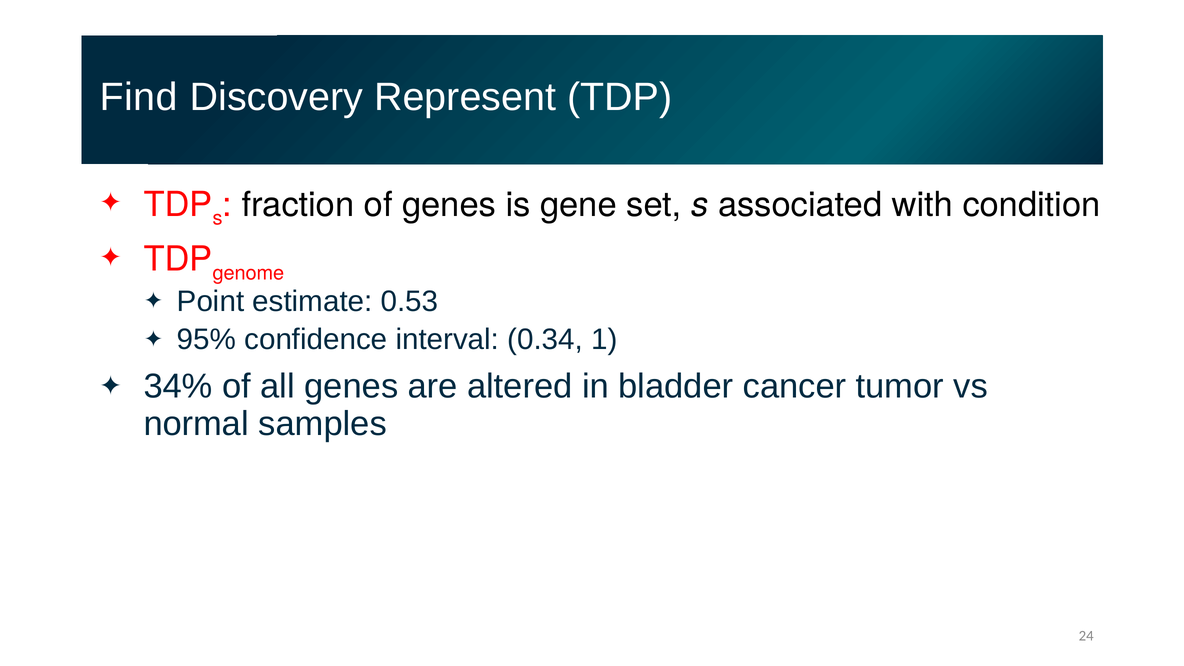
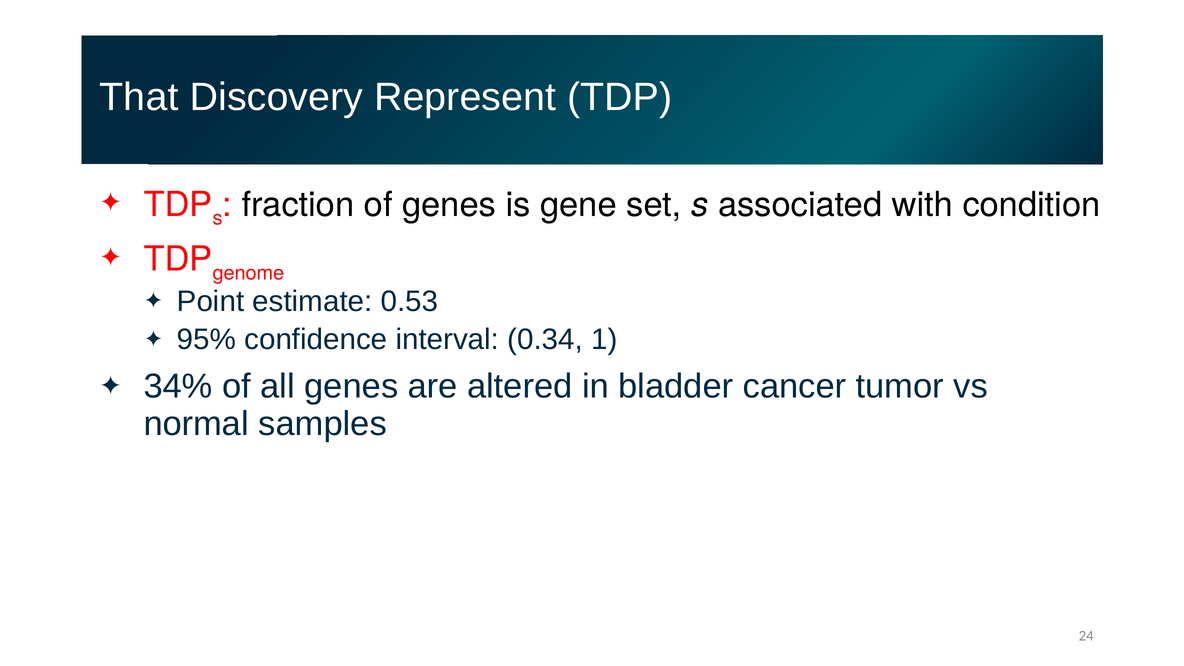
Find: Find -> That
